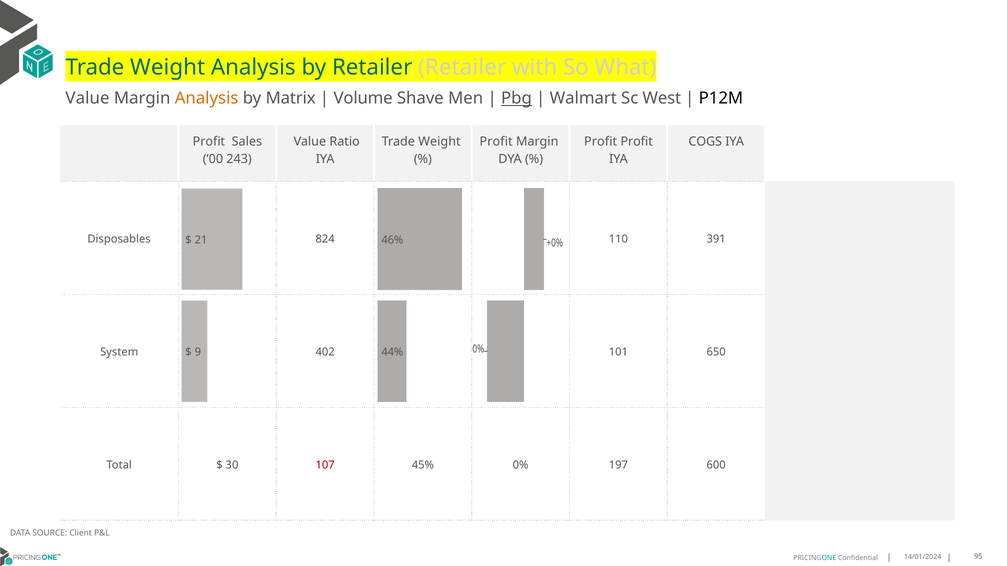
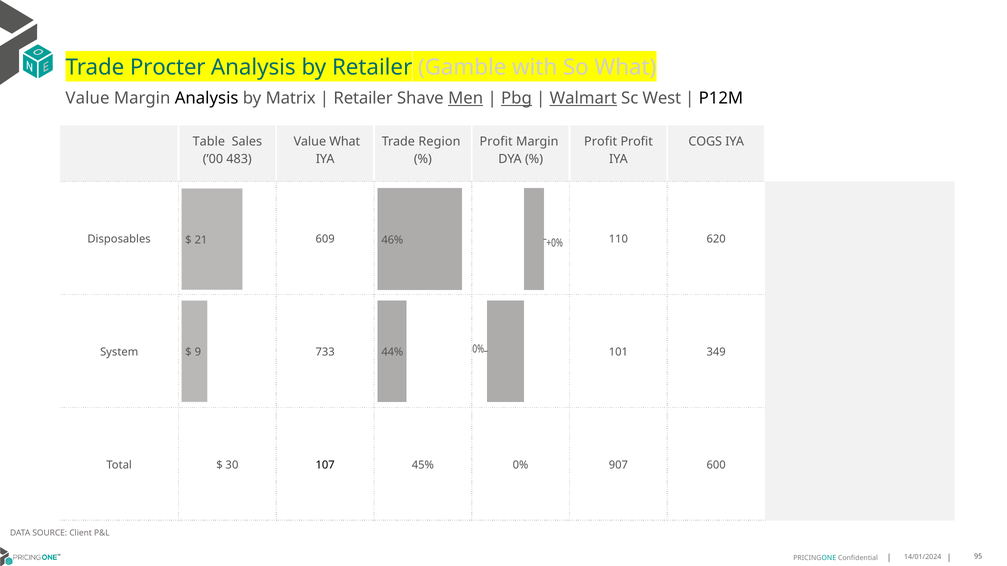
Weight at (168, 68): Weight -> Procter
Retailer Retailer: Retailer -> Gamble
Analysis at (207, 98) colour: orange -> black
Volume at (363, 98): Volume -> Retailer
Men underline: none -> present
Walmart underline: none -> present
Profit at (209, 142): Profit -> Table
Value Ratio: Ratio -> What
Weight at (439, 142): Weight -> Region
243: 243 -> 483
824: 824 -> 609
391: 391 -> 620
402: 402 -> 733
650: 650 -> 349
107 colour: red -> black
197: 197 -> 907
